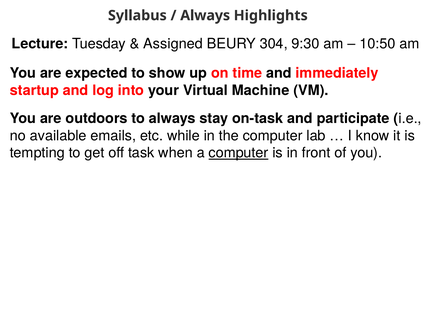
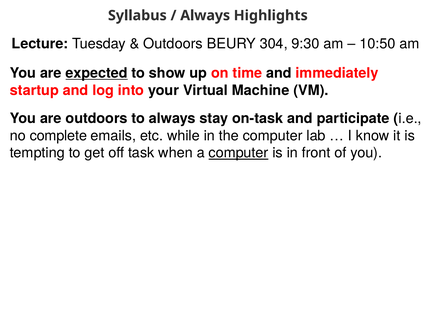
Assigned at (173, 44): Assigned -> Outdoors
expected underline: none -> present
available: available -> complete
